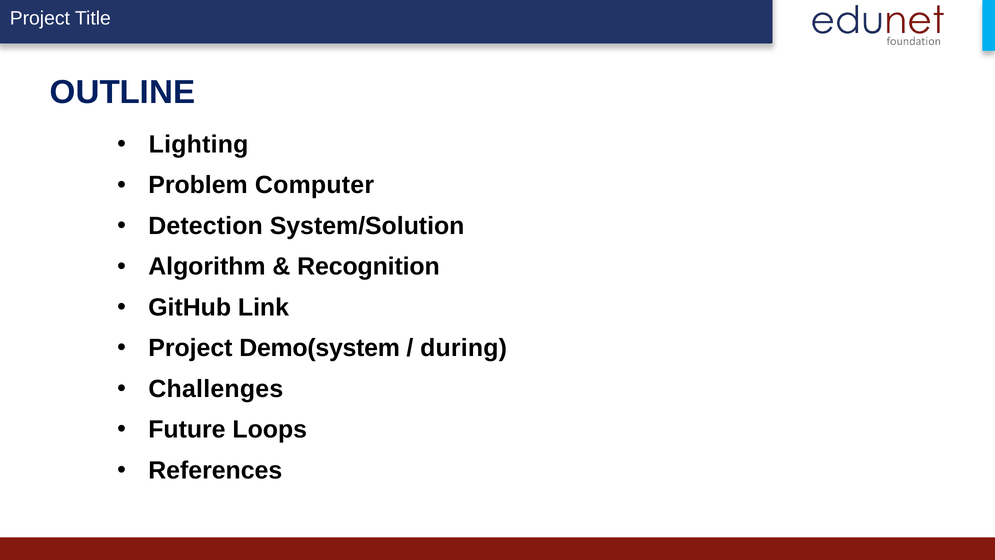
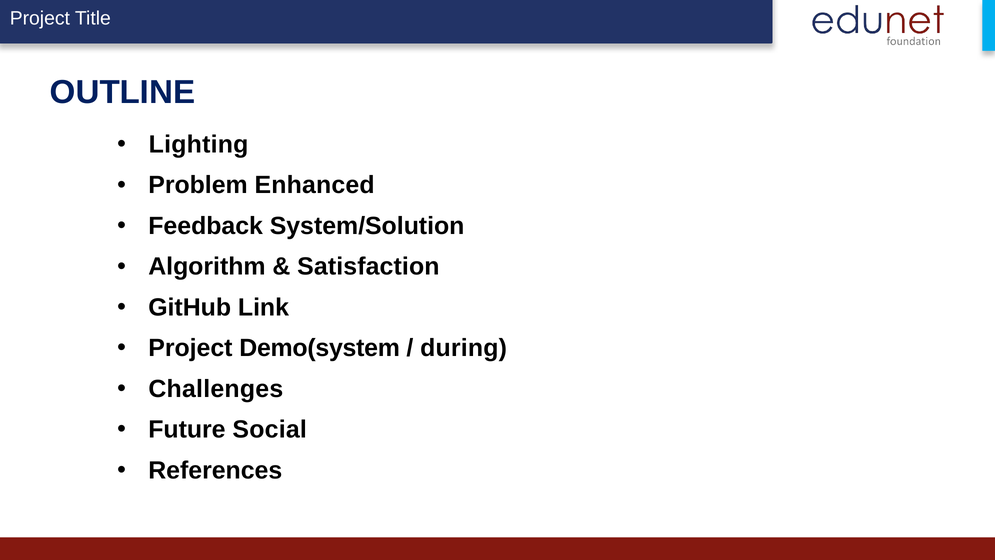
Computer: Computer -> Enhanced
Detection: Detection -> Feedback
Recognition: Recognition -> Satisfaction
Loops: Loops -> Social
